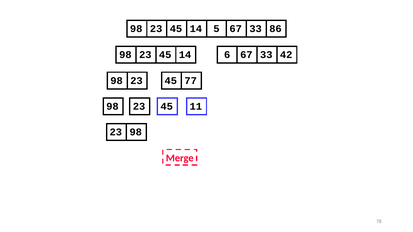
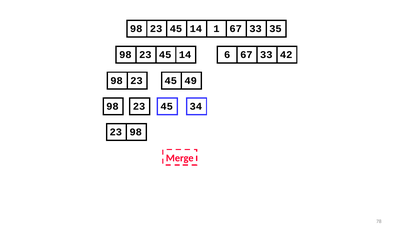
5: 5 -> 1
86: 86 -> 35
77: 77 -> 49
11: 11 -> 34
